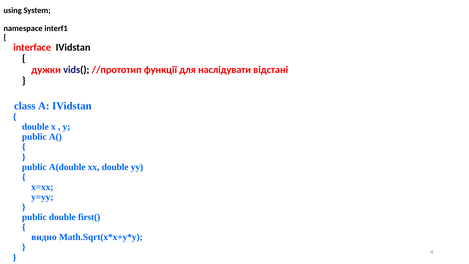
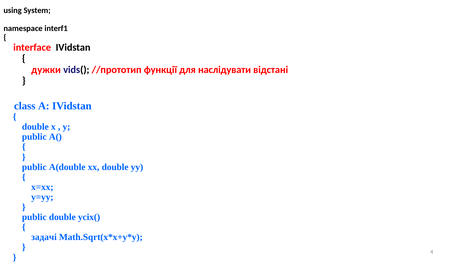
first(: first( -> усіх(
видно: видно -> задачі
